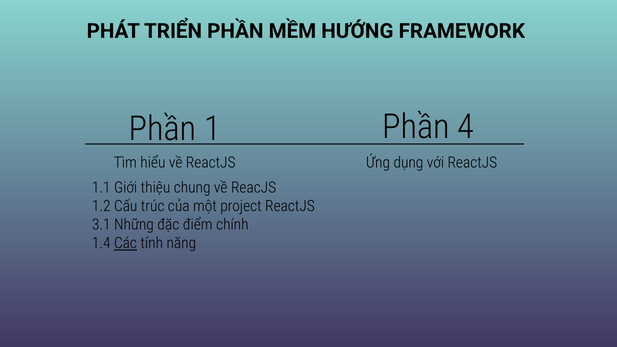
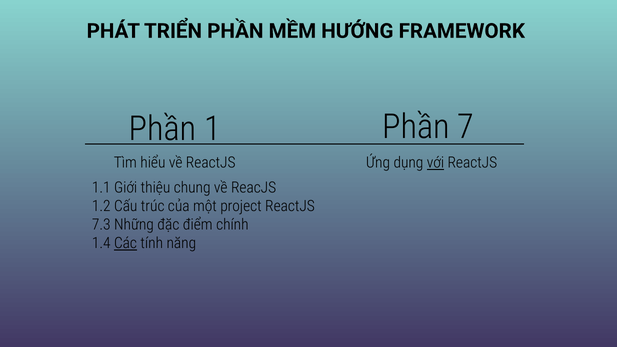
4: 4 -> 7
với underline: none -> present
3.1: 3.1 -> 7.3
